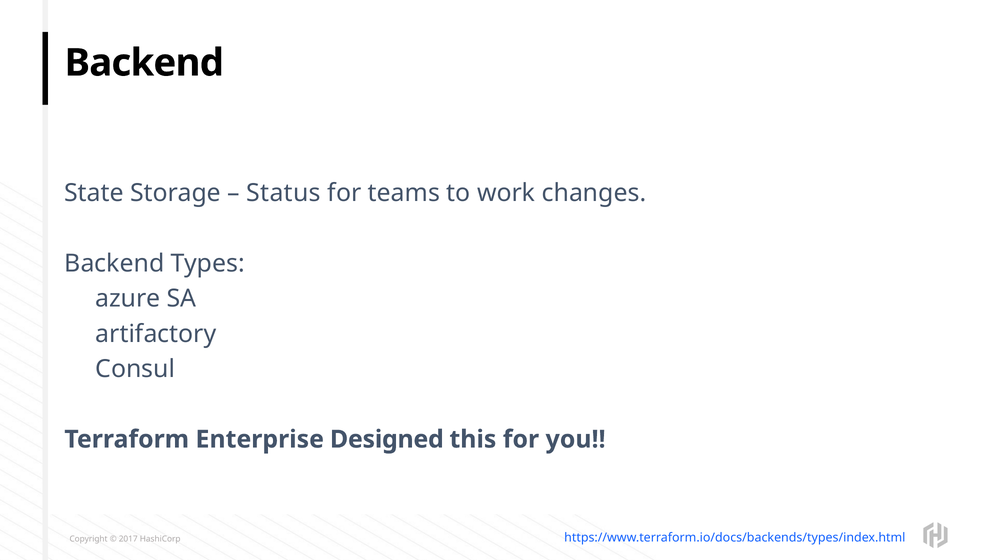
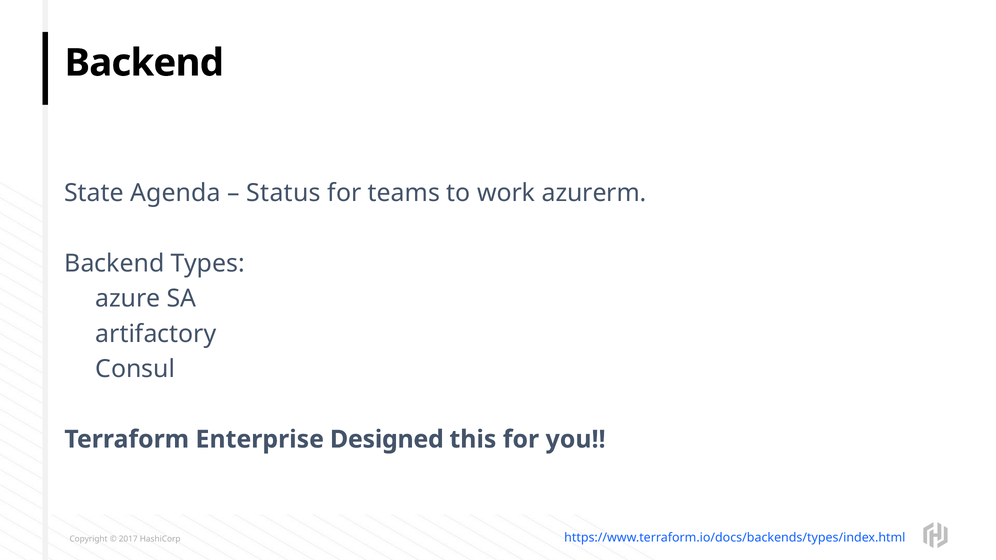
Storage: Storage -> Agenda
changes: changes -> azurerm
